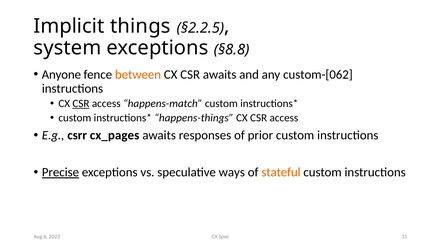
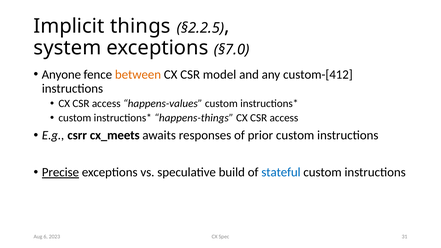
§8.8: §8.8 -> §7.0
CSR awaits: awaits -> model
custom-[062: custom-[062 -> custom-[412
CSR at (81, 104) underline: present -> none
happens-match: happens-match -> happens-values
cx_pages: cx_pages -> cx_meets
ways: ways -> build
stateful colour: orange -> blue
